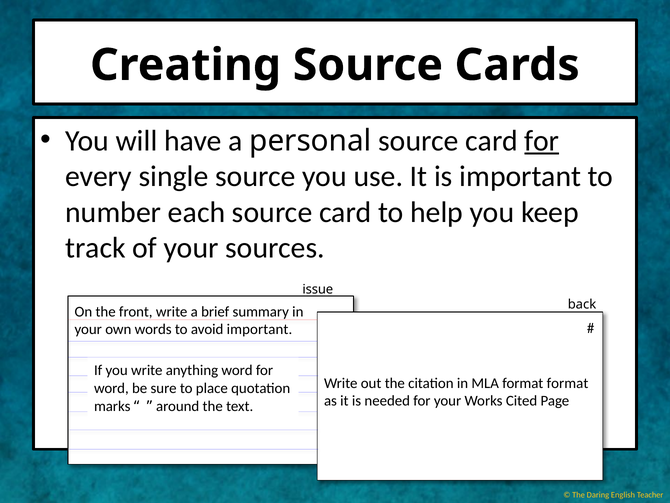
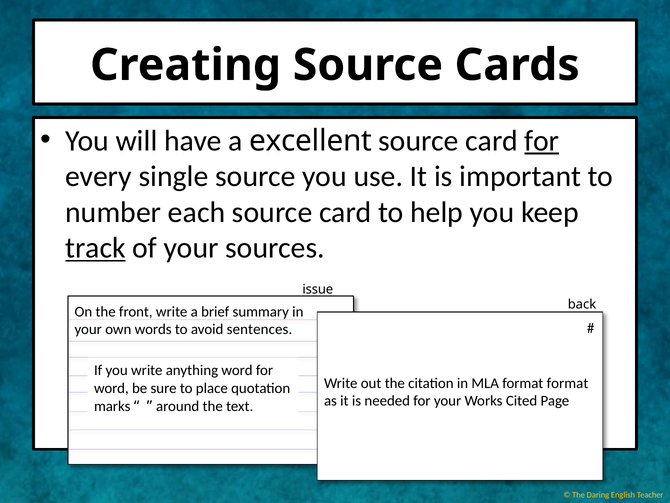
personal: personal -> excellent
track underline: none -> present
avoid important: important -> sentences
